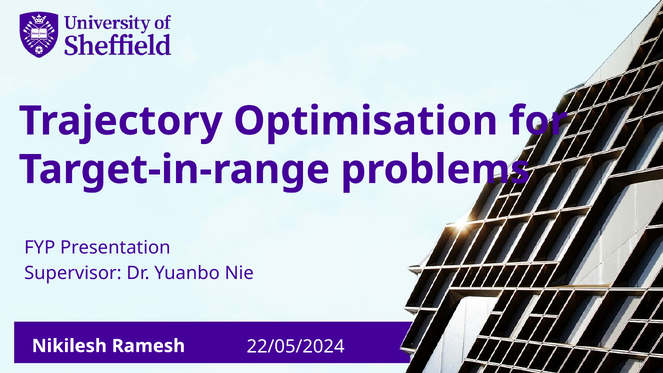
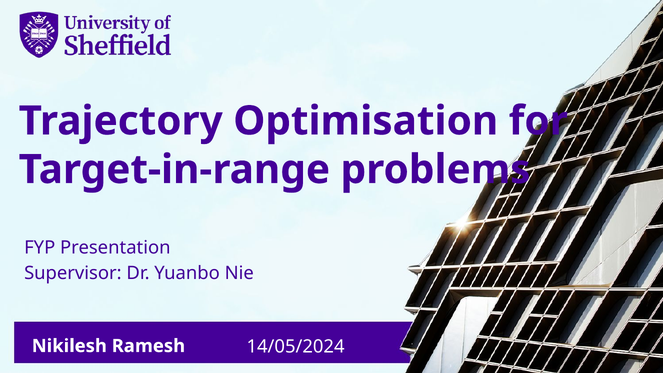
22/05/2024: 22/05/2024 -> 14/05/2024
